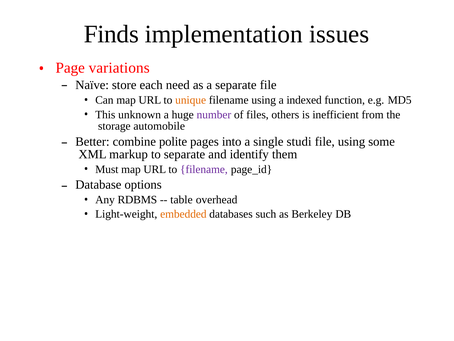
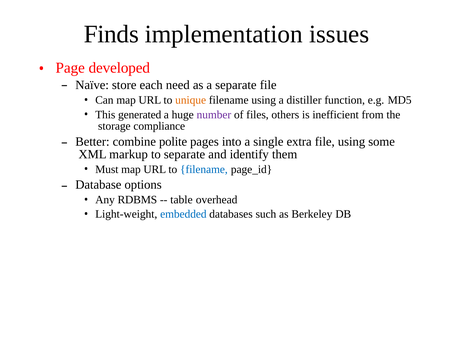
variations: variations -> developed
indexed: indexed -> distiller
unknown: unknown -> generated
automobile: automobile -> compliance
studi: studi -> extra
filename at (204, 169) colour: purple -> blue
embedded colour: orange -> blue
